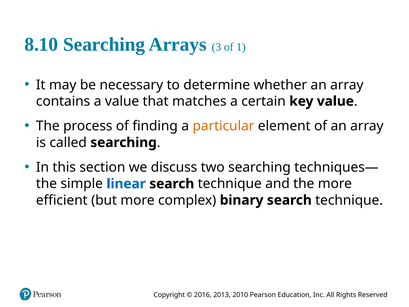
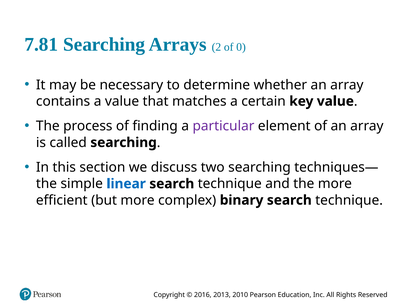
8.10: 8.10 -> 7.81
3: 3 -> 2
1: 1 -> 0
particular colour: orange -> purple
